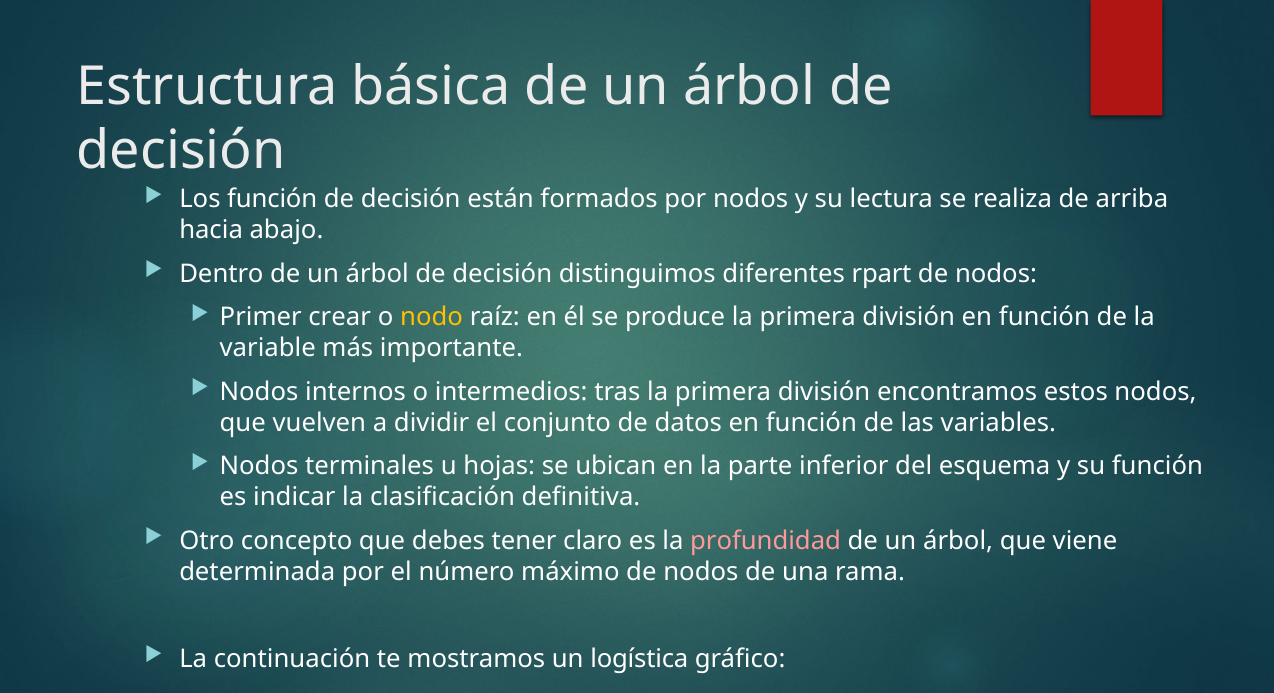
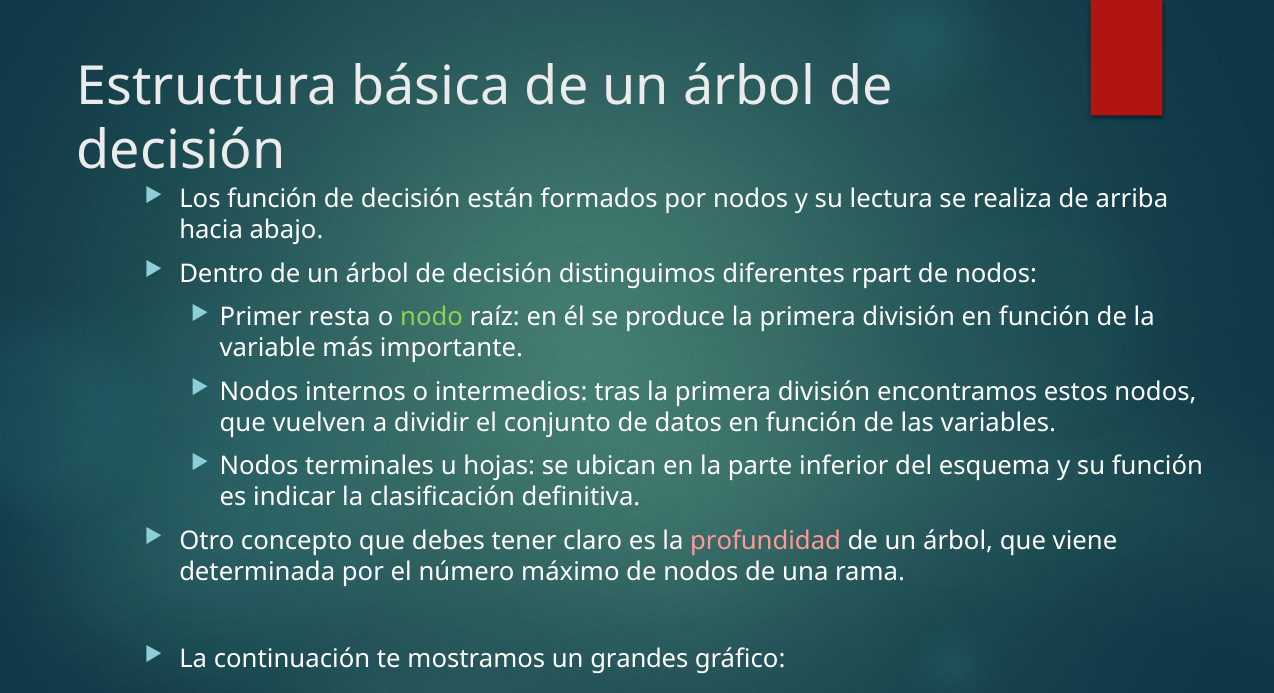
crear: crear -> resta
nodo colour: yellow -> light green
logística: logística -> grandes
